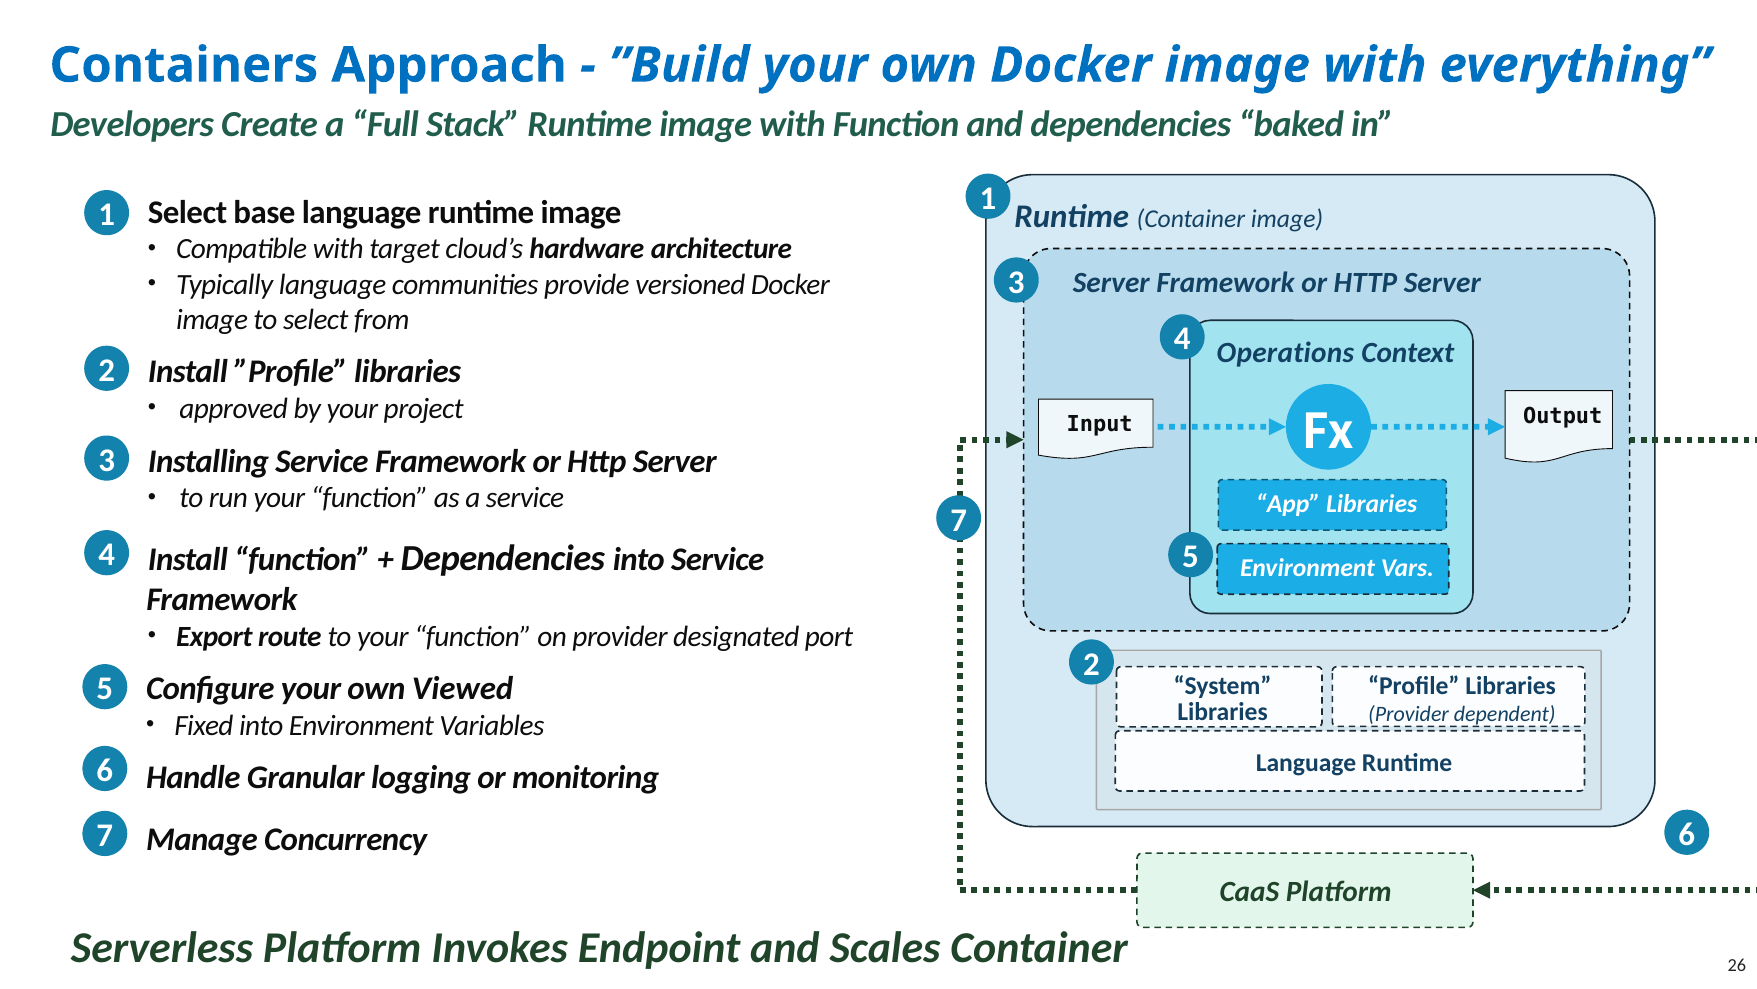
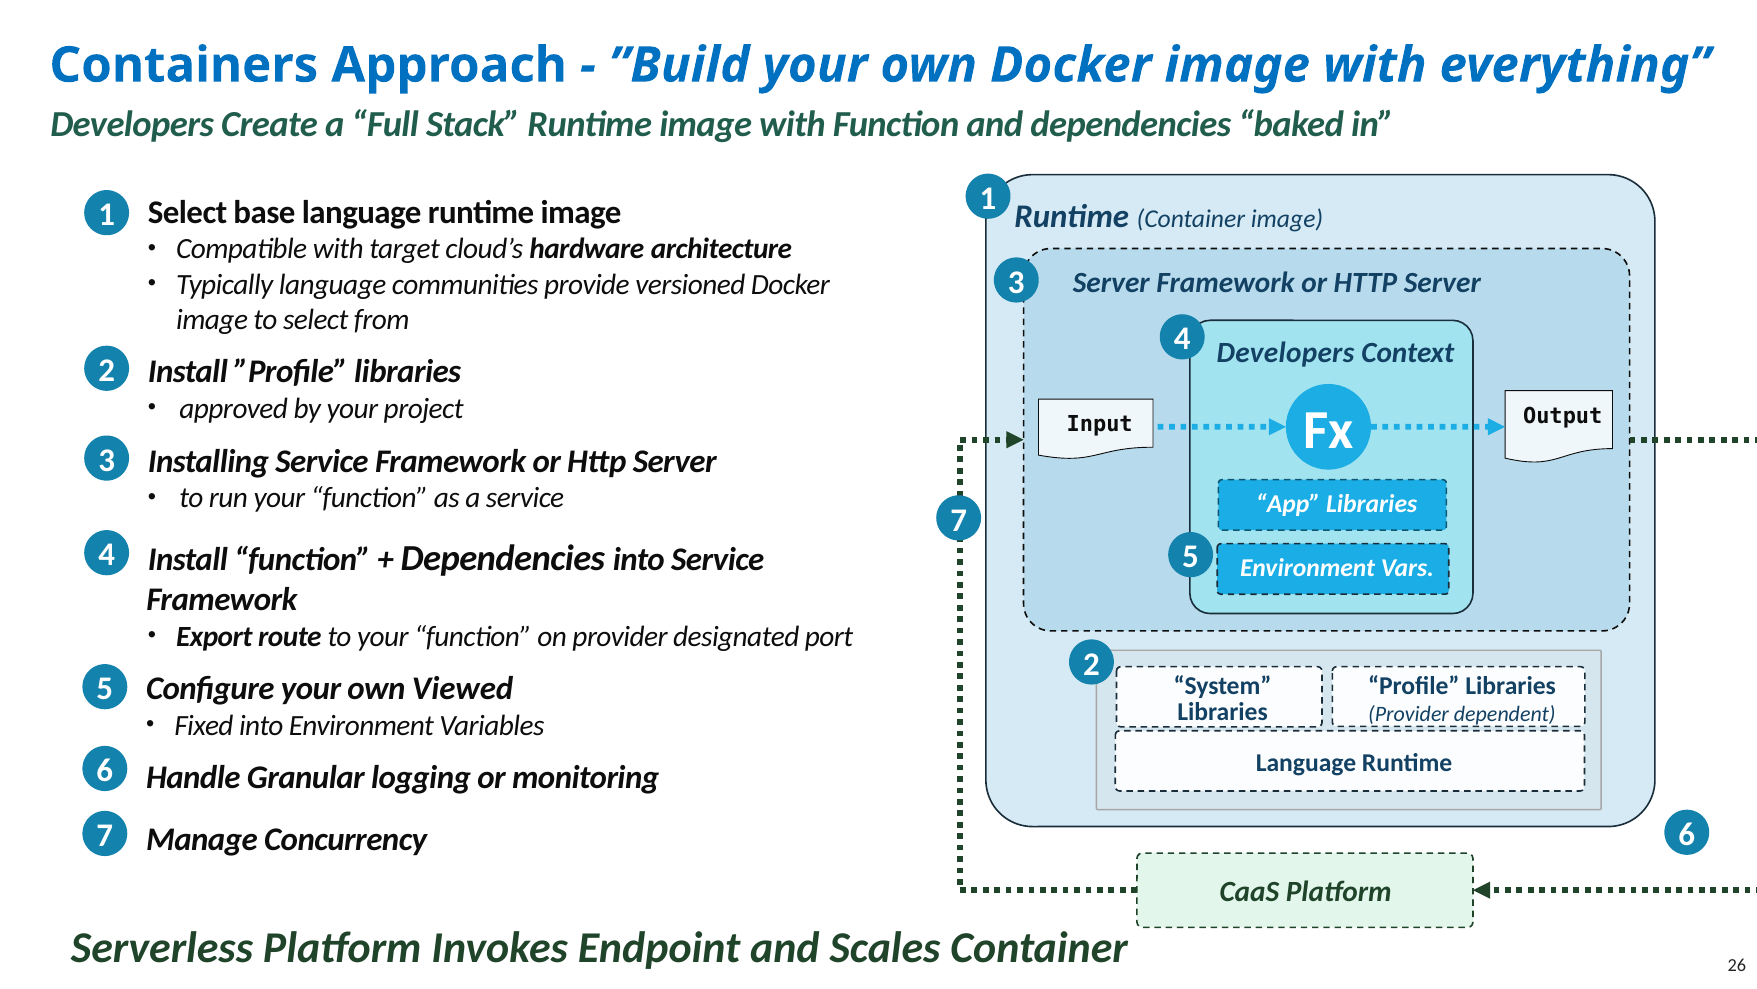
Operations at (1285, 352): Operations -> Developers
